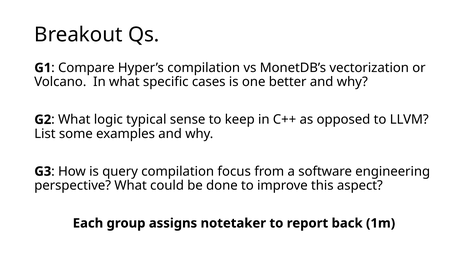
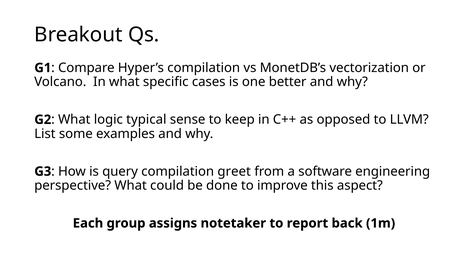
focus: focus -> greet
